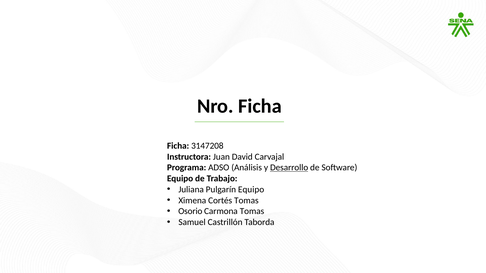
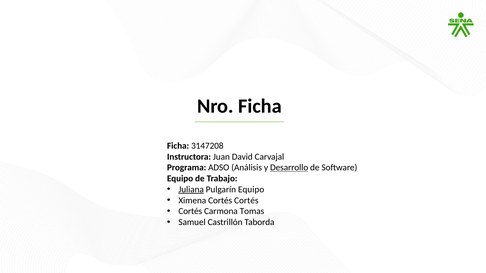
Juliana underline: none -> present
Cortés Tomas: Tomas -> Cortés
Osorio at (190, 212): Osorio -> Cortés
